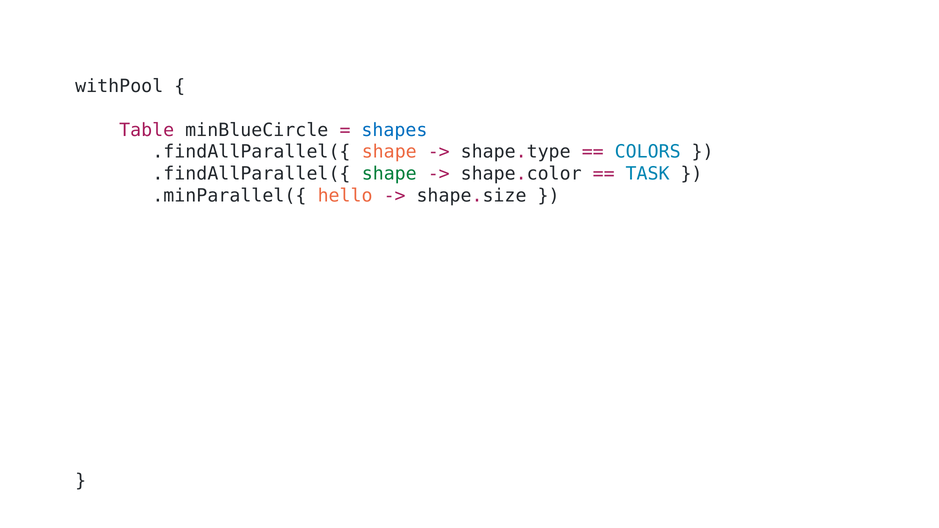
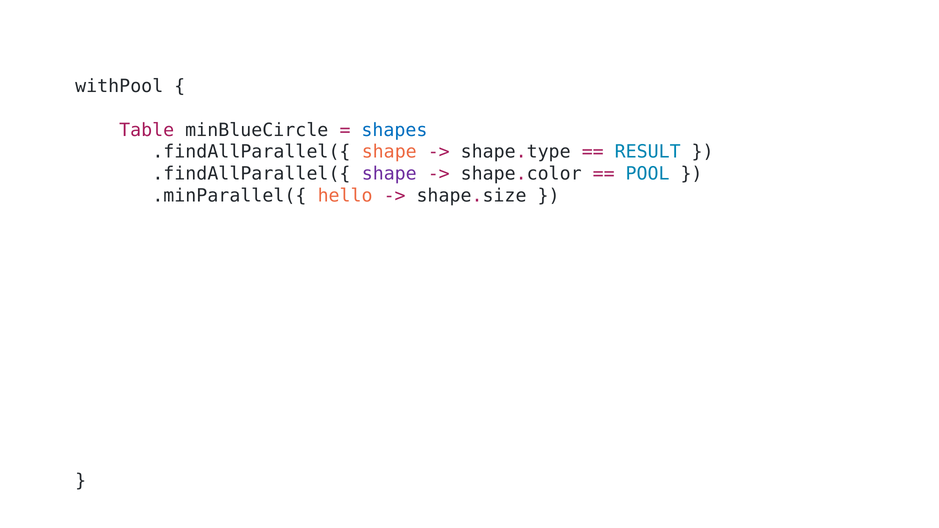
COLORS: COLORS -> RESULT
shape at (389, 174) colour: green -> purple
TASK: TASK -> POOL
